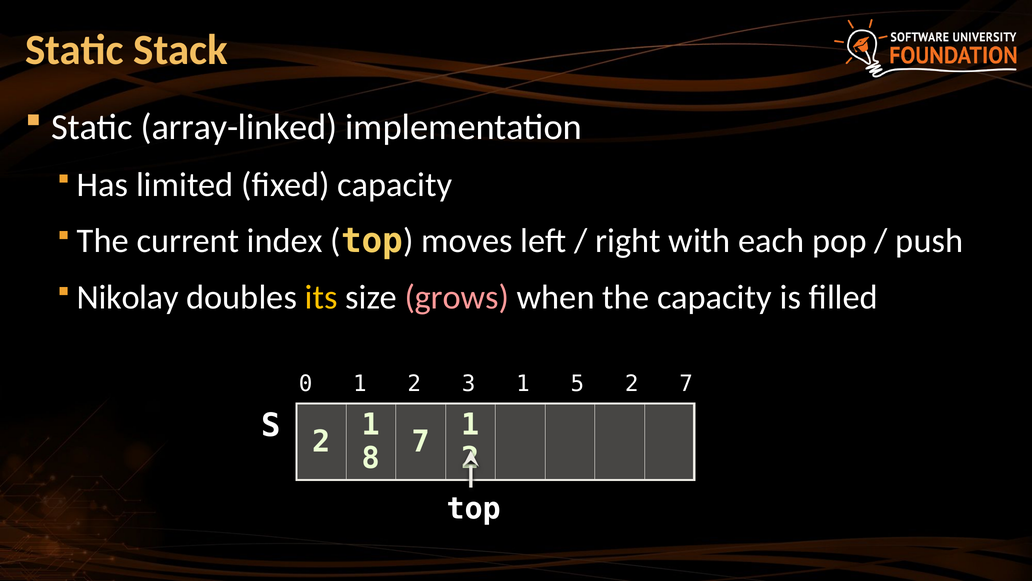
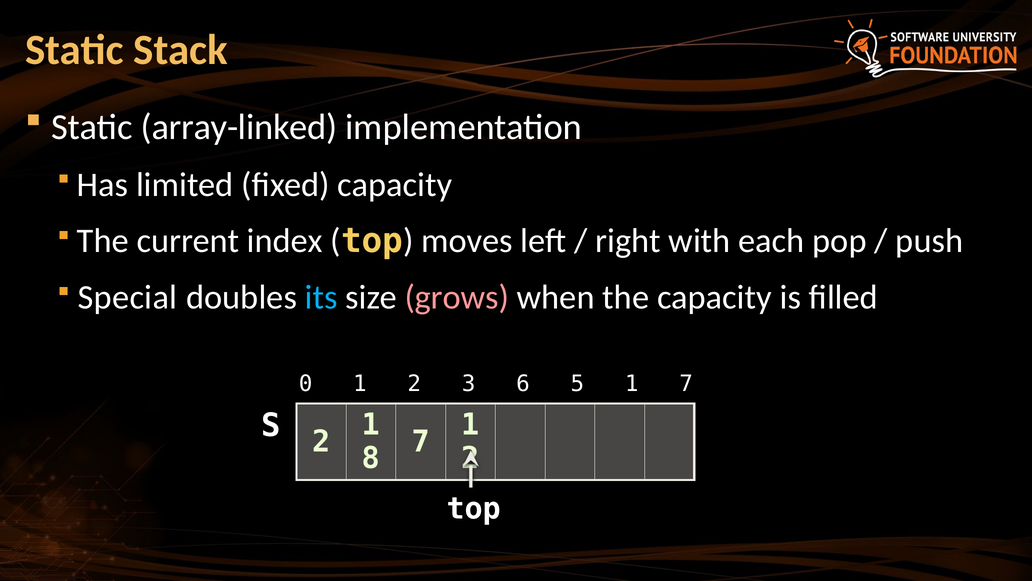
Nikolay: Nikolay -> Special
its colour: yellow -> light blue
3 1: 1 -> 6
5 2: 2 -> 1
